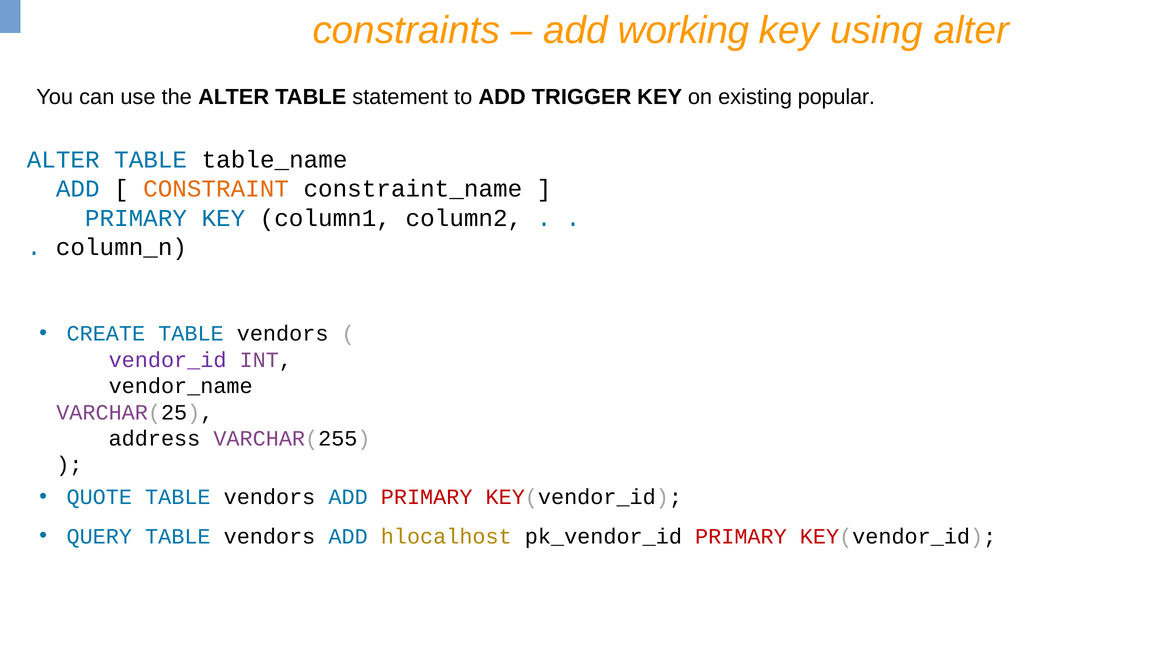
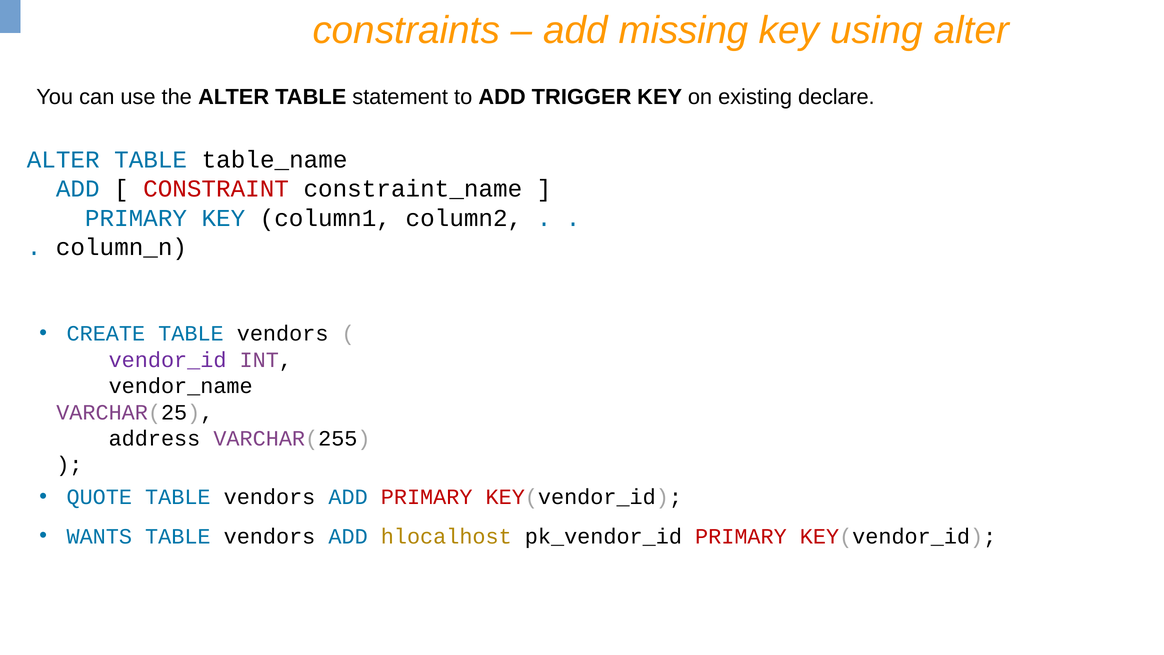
working: working -> missing
popular: popular -> declare
CONSTRAINT colour: orange -> red
QUERY: QUERY -> WANTS
